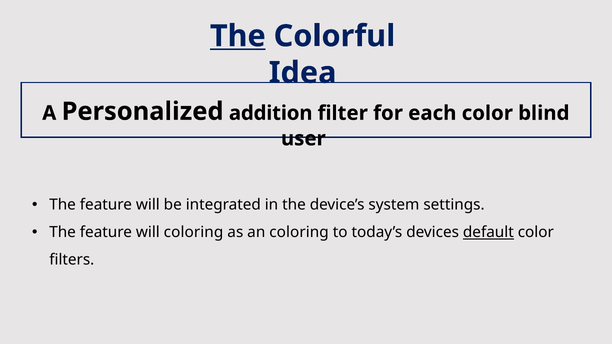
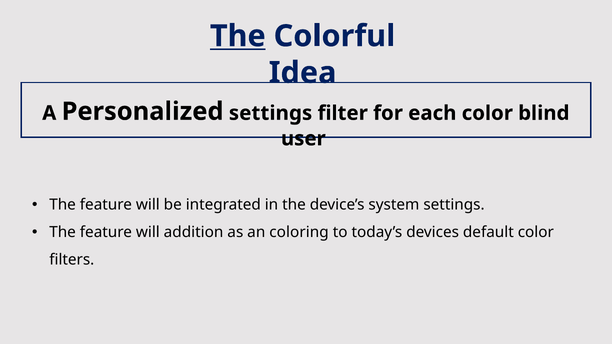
Personalized addition: addition -> settings
will coloring: coloring -> addition
default underline: present -> none
